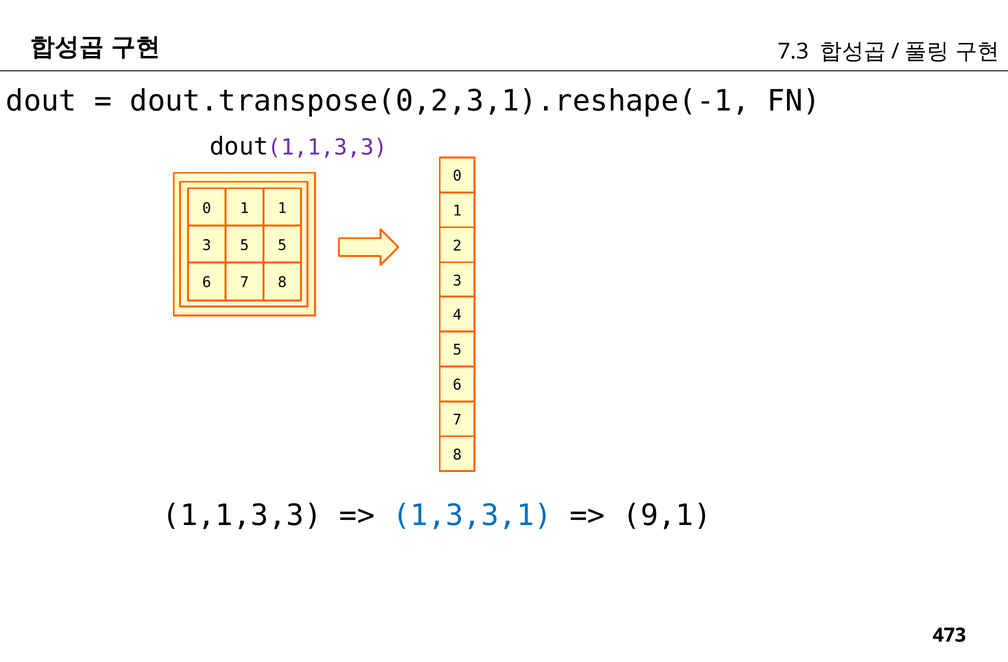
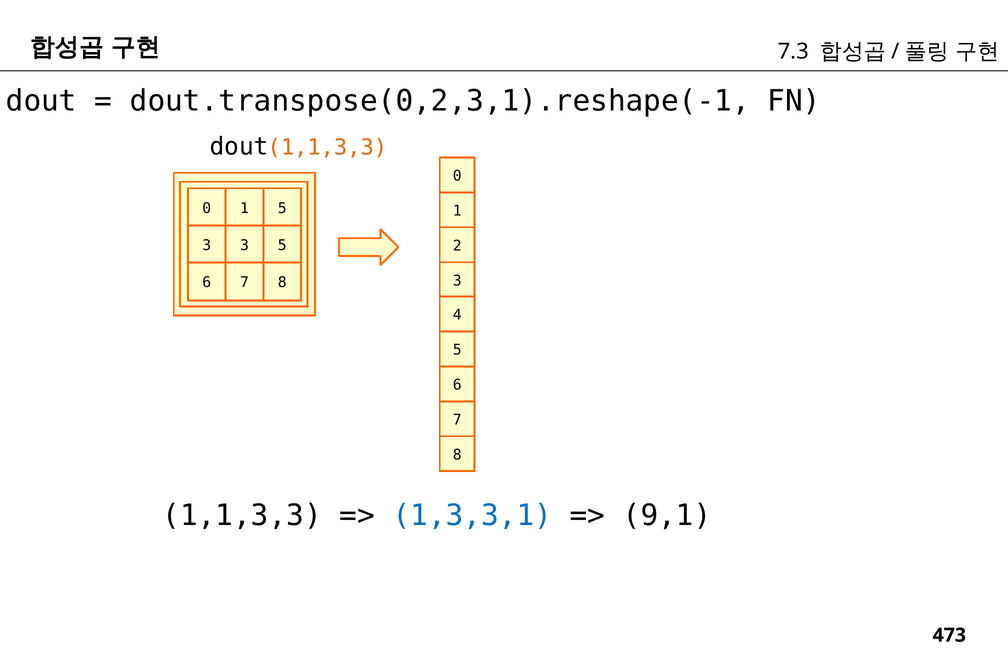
1,1,3,3 at (327, 147) colour: purple -> orange
1 1: 1 -> 5
3 5: 5 -> 3
